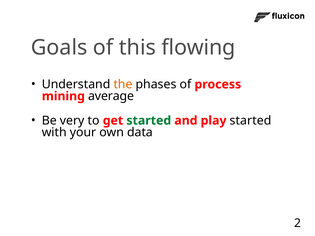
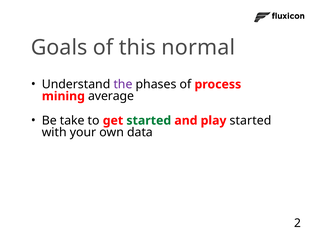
flowing: flowing -> normal
the colour: orange -> purple
very: very -> take
